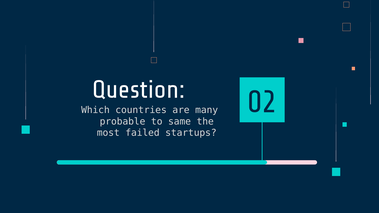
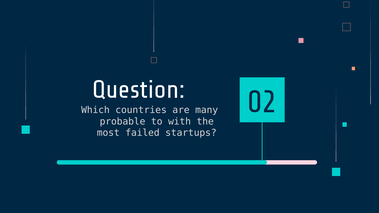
same: same -> with
